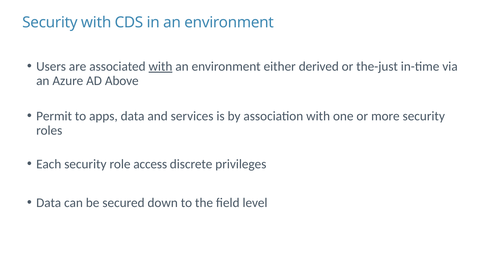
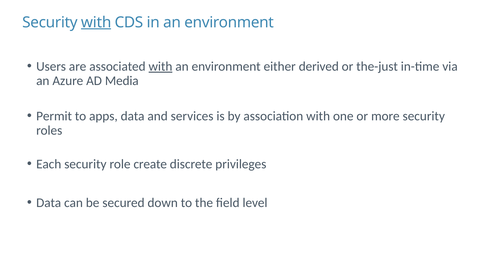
with at (96, 22) underline: none -> present
Above: Above -> Media
access: access -> create
